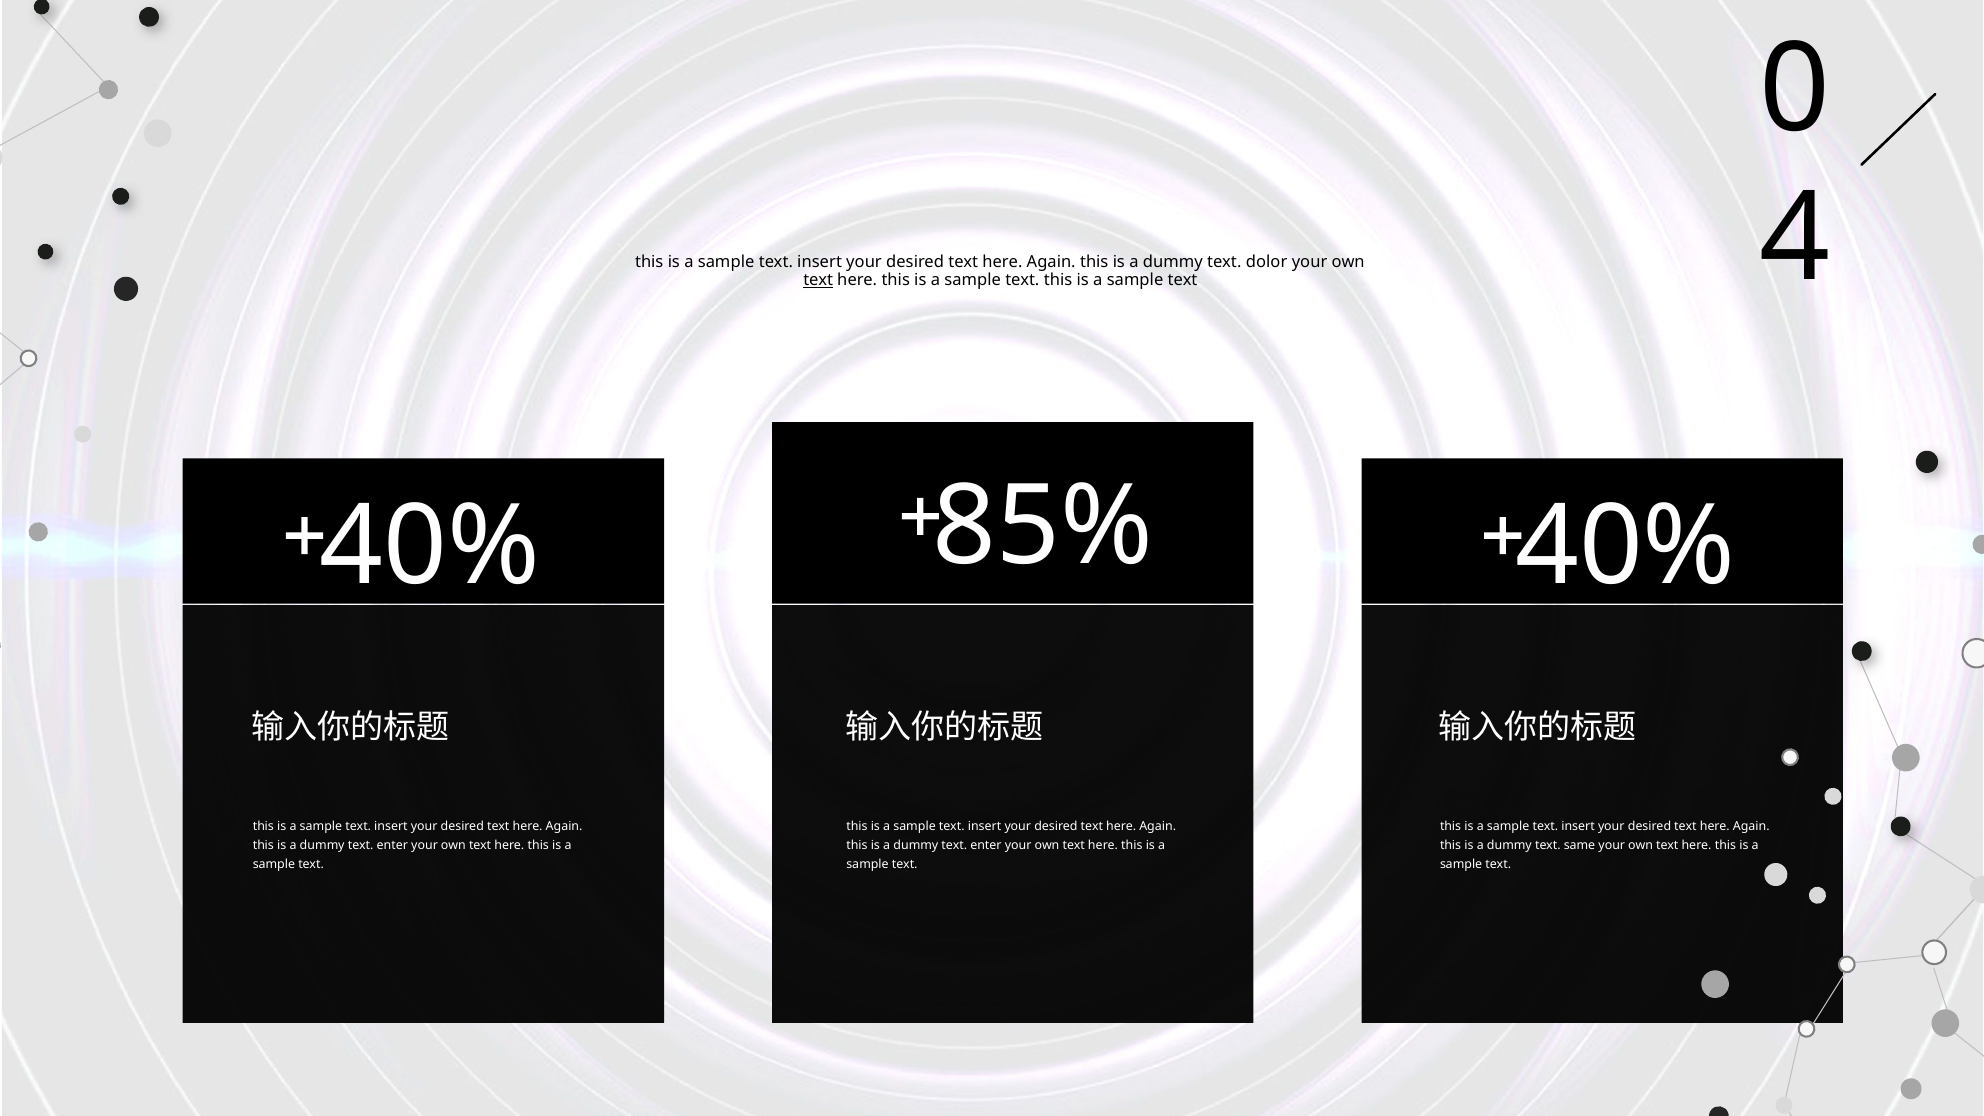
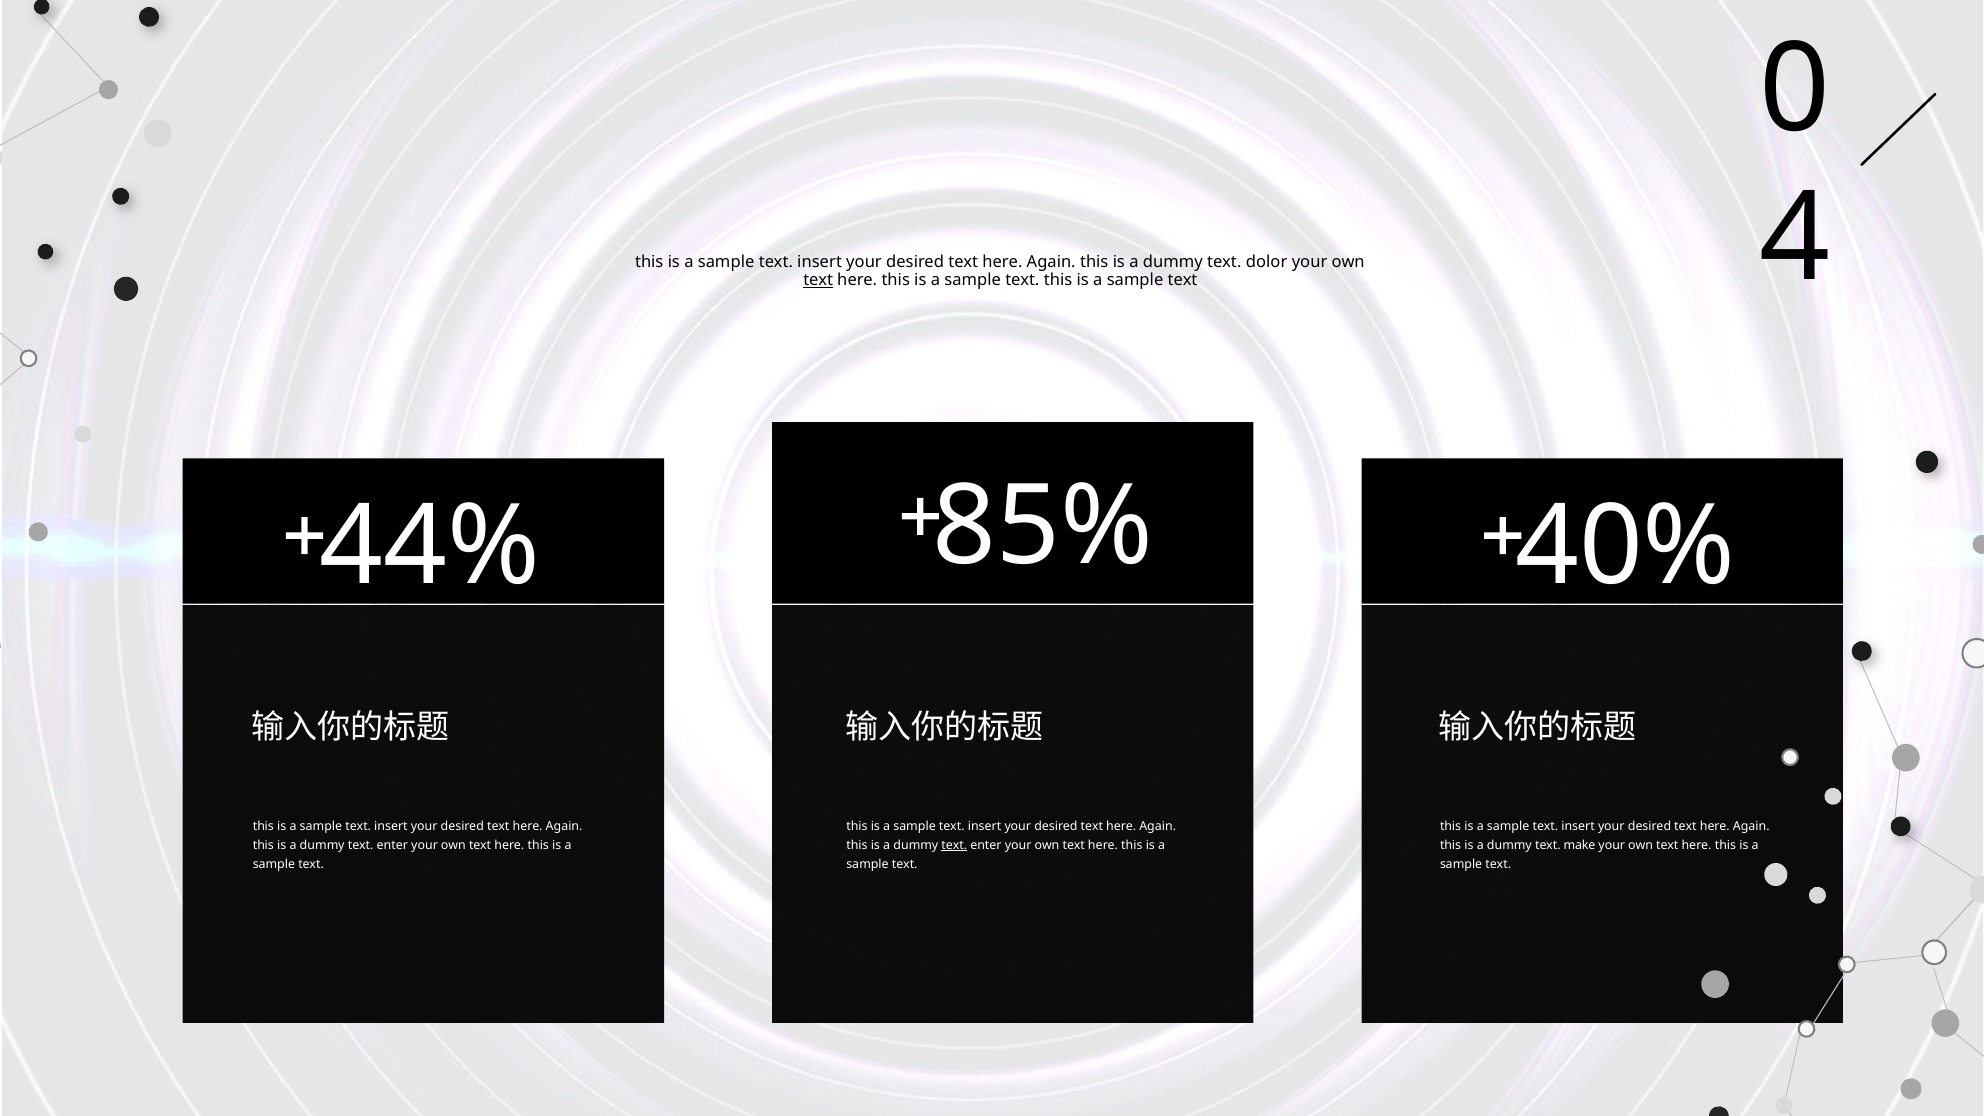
40% at (430, 546): 40% -> 44%
text at (954, 846) underline: none -> present
same: same -> make
